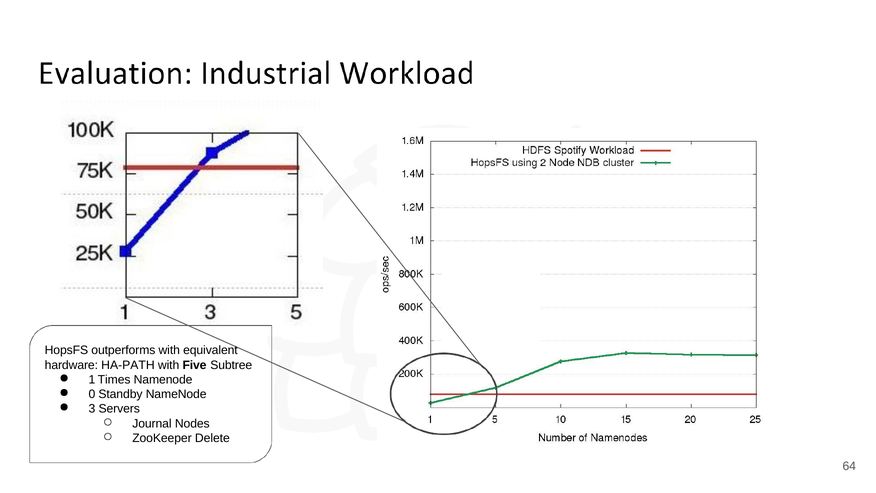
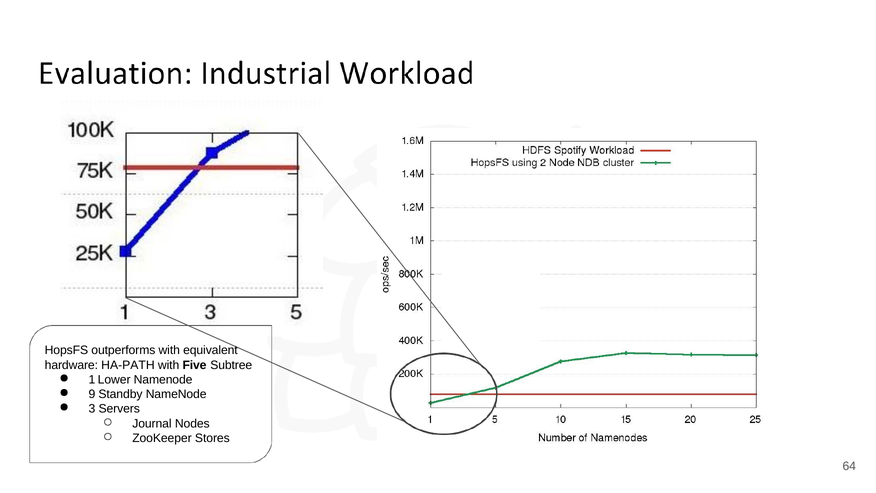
Times: Times -> Lower
0: 0 -> 9
Delete: Delete -> Stores
